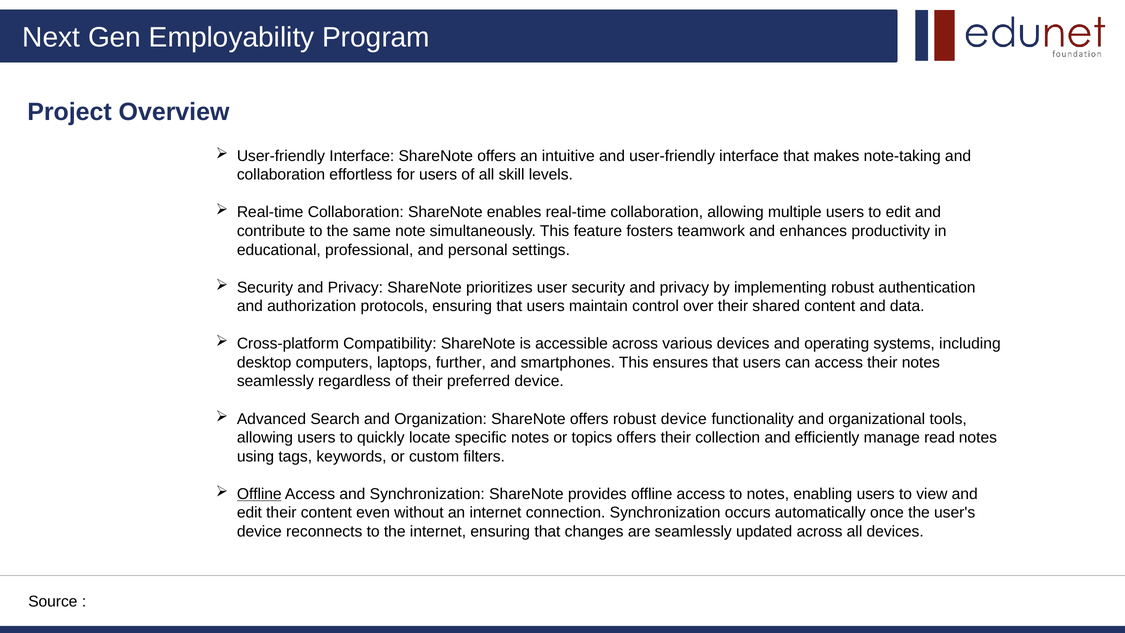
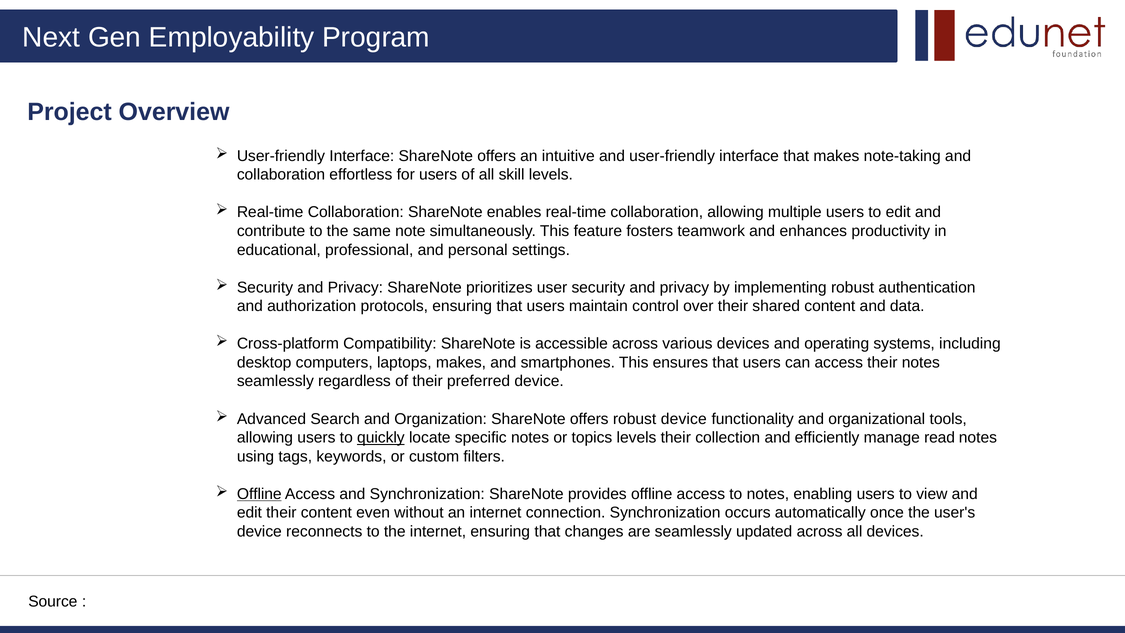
laptops further: further -> makes
quickly underline: none -> present
topics offers: offers -> levels
